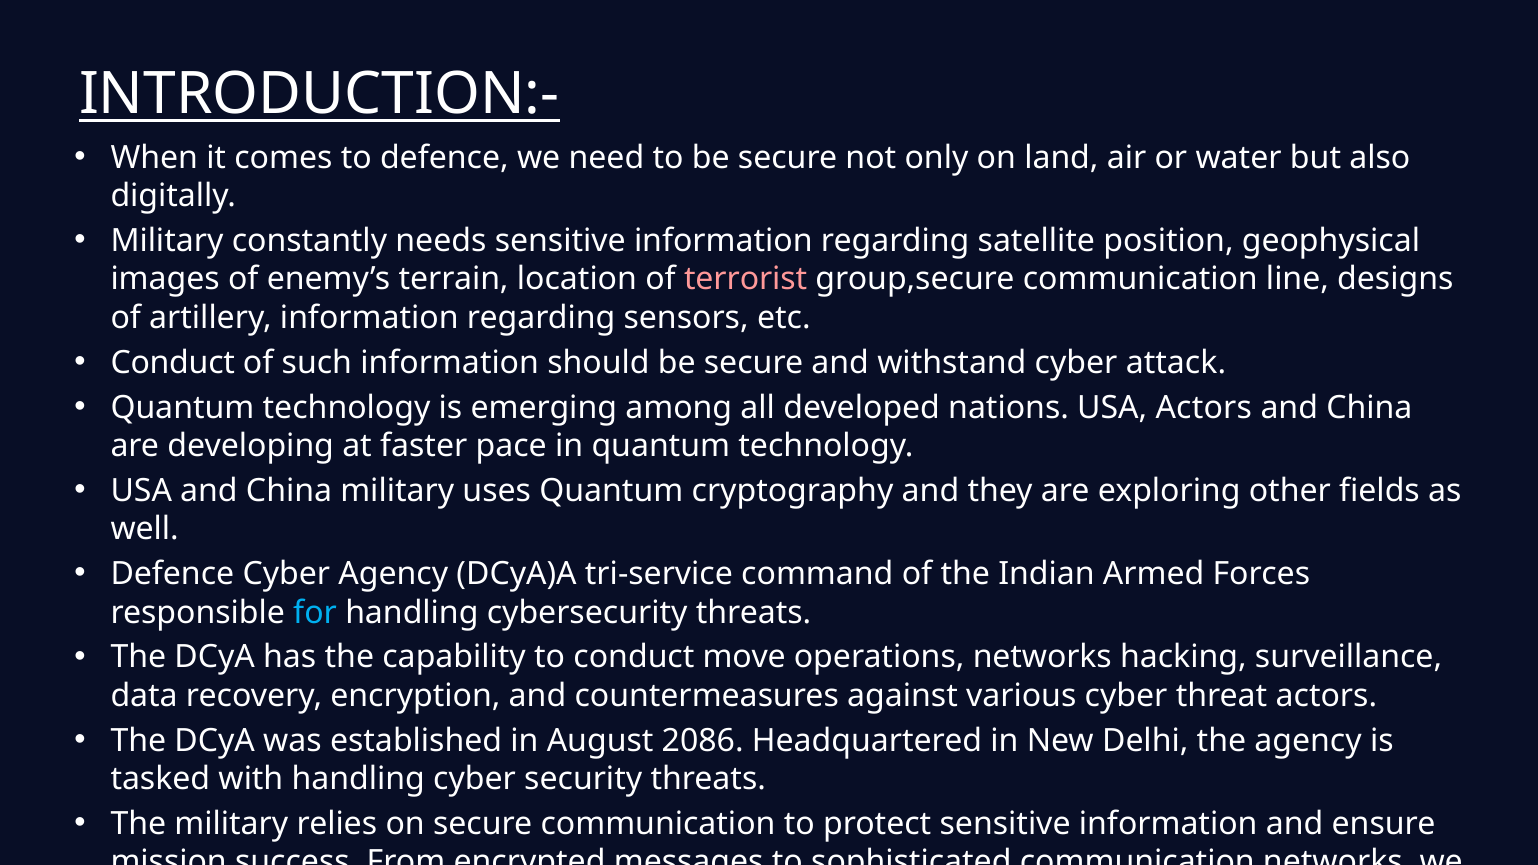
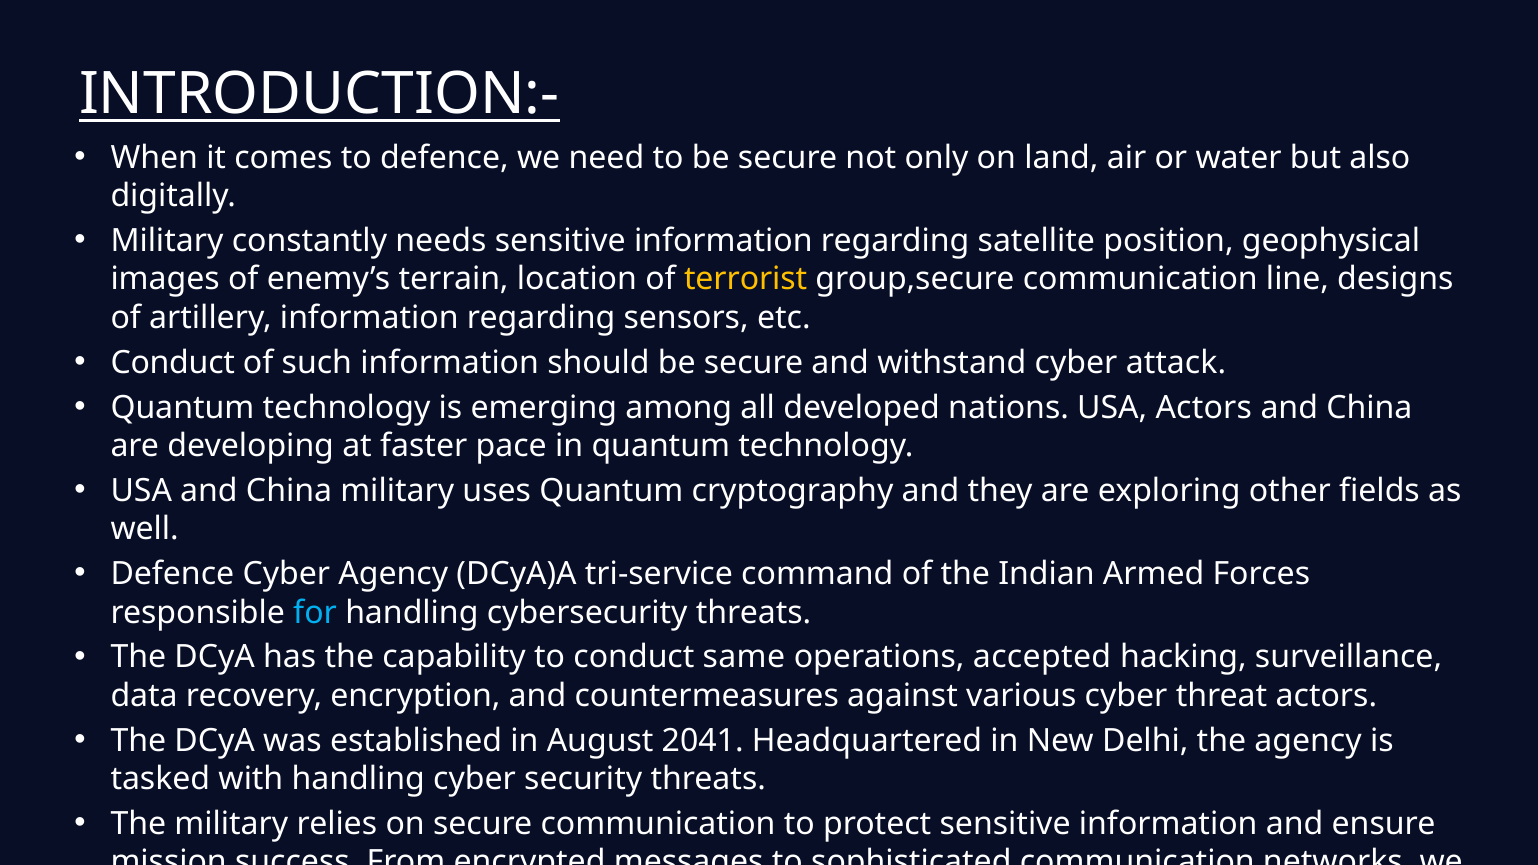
terrorist colour: pink -> yellow
move: move -> same
operations networks: networks -> accepted
2086: 2086 -> 2041
